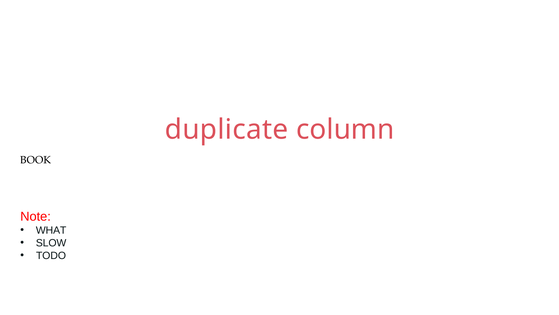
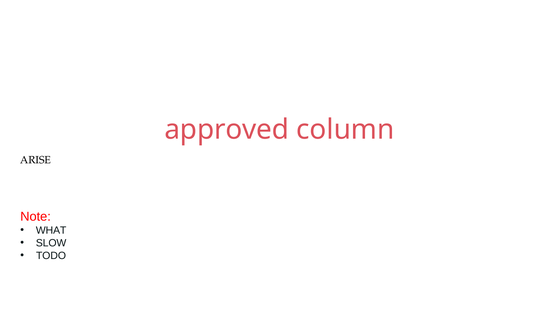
duplicate: duplicate -> approved
BOOK: BOOK -> ARISE
